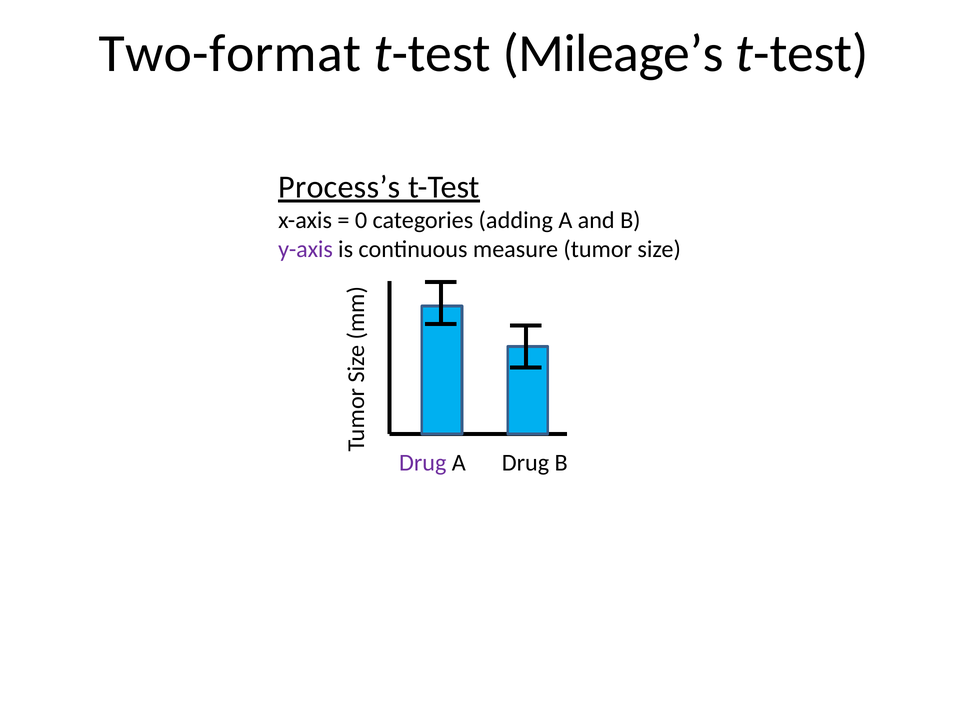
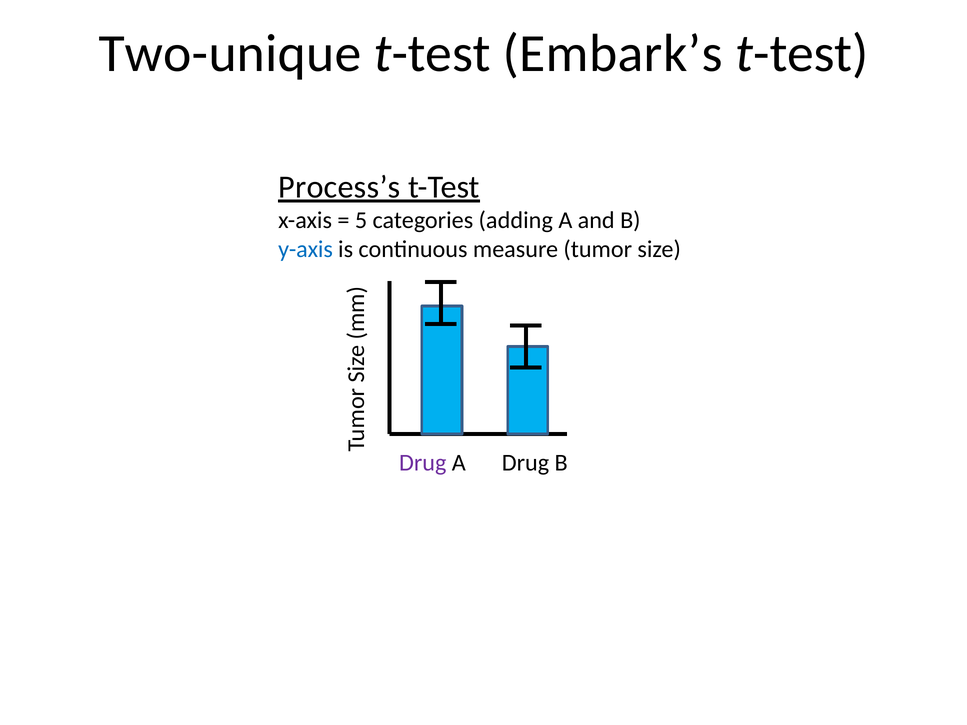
Two-format: Two-format -> Two-unique
Mileage’s: Mileage’s -> Embark’s
0: 0 -> 5
y-axis colour: purple -> blue
